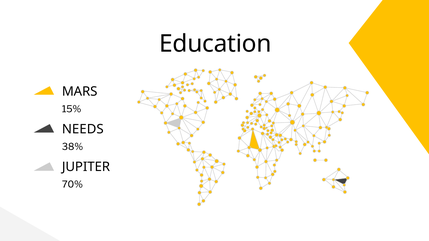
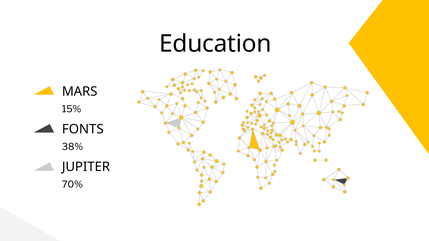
NEEDS: NEEDS -> FONTS
